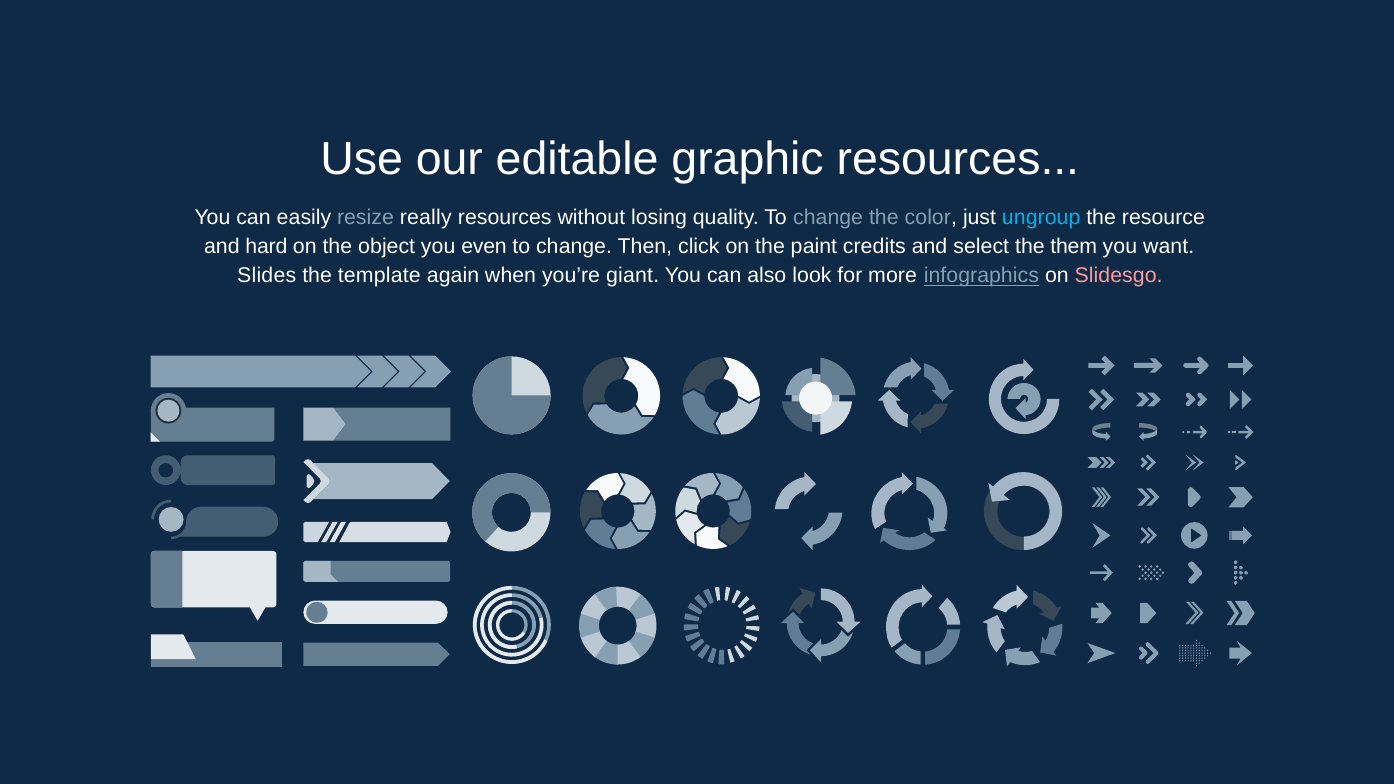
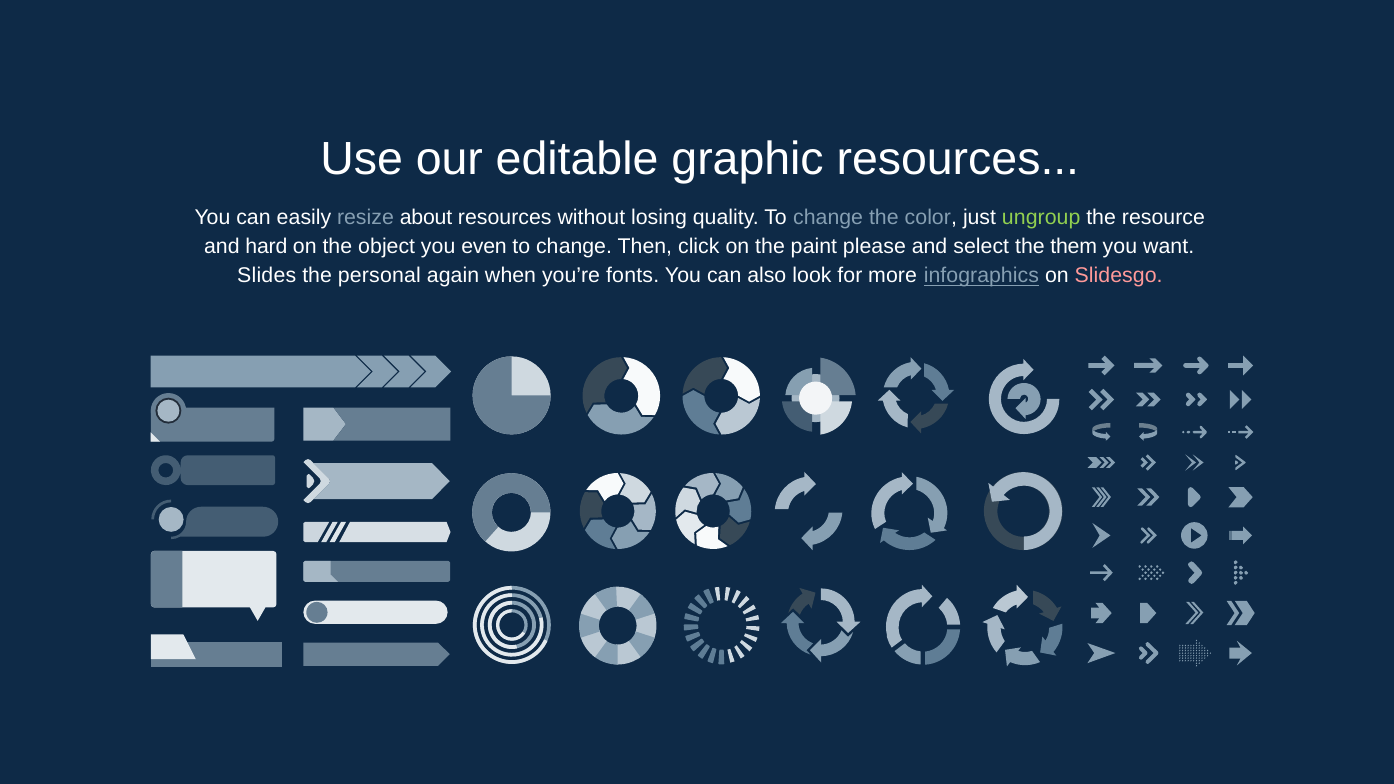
really: really -> about
ungroup colour: light blue -> light green
credits: credits -> please
template: template -> personal
giant: giant -> fonts
